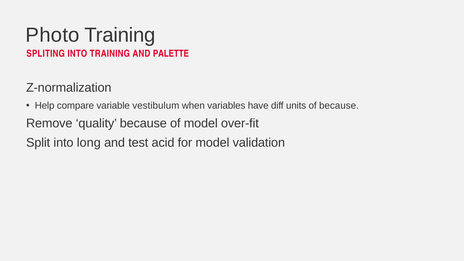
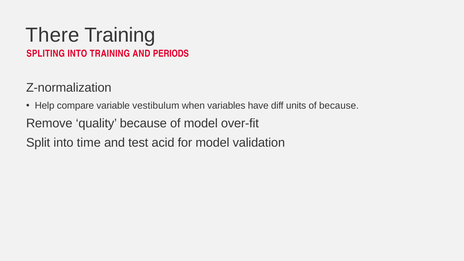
Photo: Photo -> There
PALETTE: PALETTE -> PERIODS
long: long -> time
